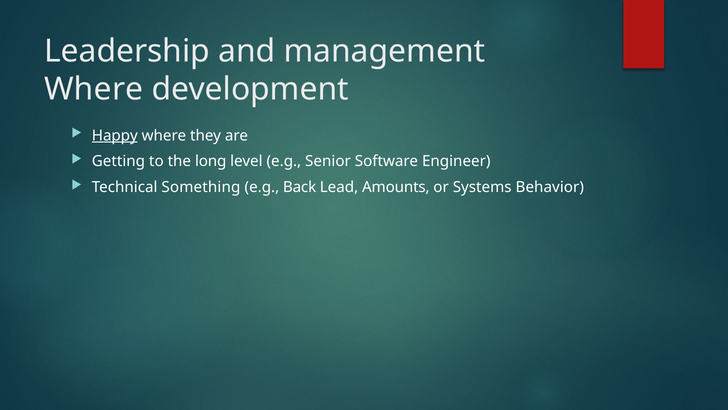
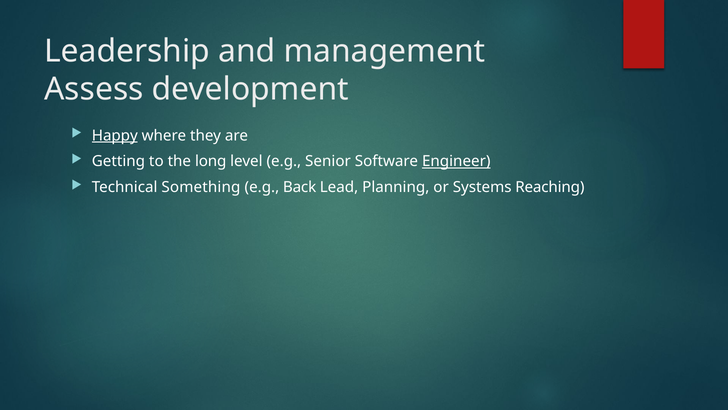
Where at (94, 89): Where -> Assess
Engineer underline: none -> present
Amounts: Amounts -> Planning
Behavior: Behavior -> Reaching
